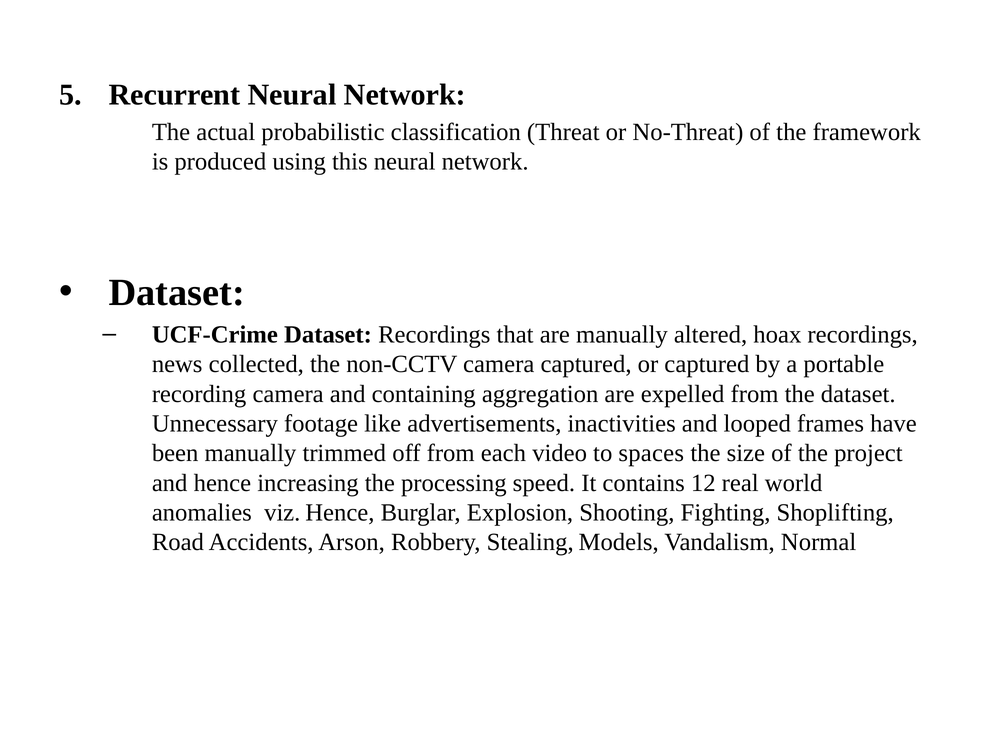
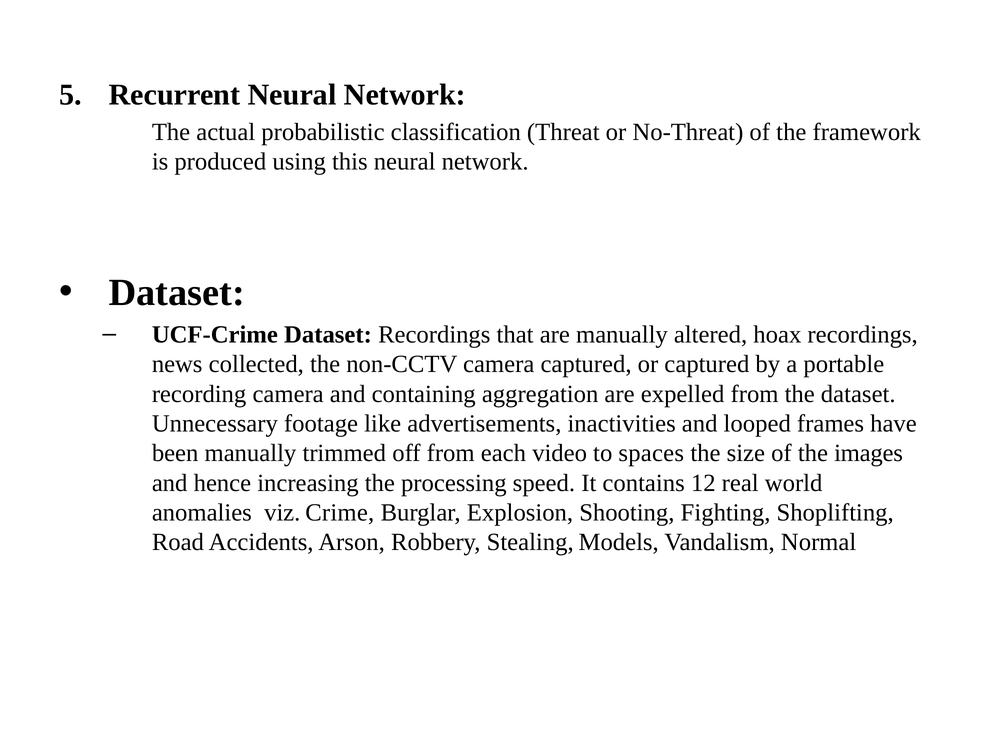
project: project -> images
viz Hence: Hence -> Crime
